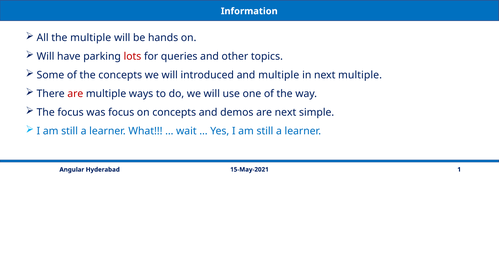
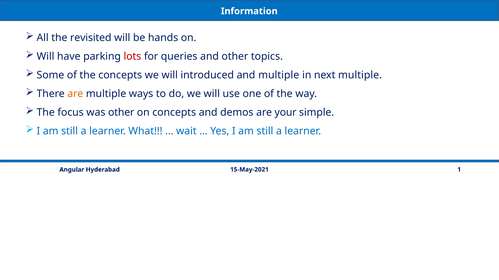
the multiple: multiple -> revisited
are at (75, 94) colour: red -> orange
was focus: focus -> other
are next: next -> your
